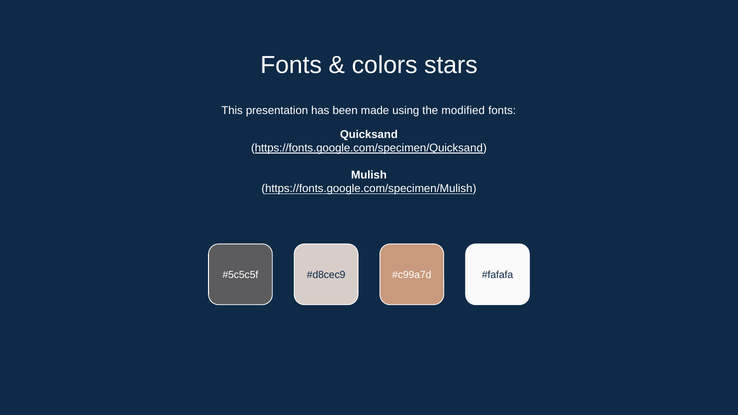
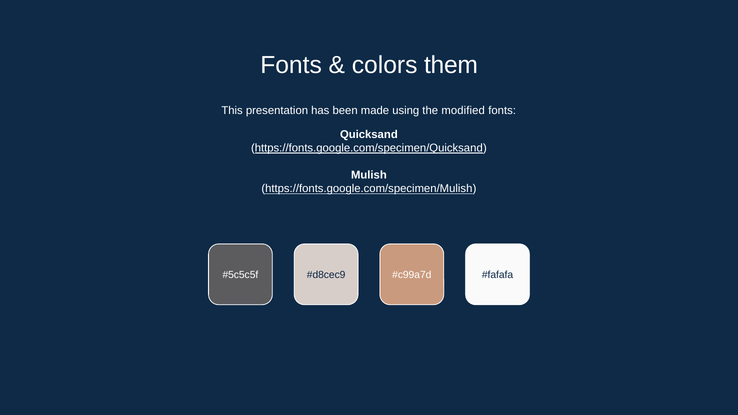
stars: stars -> them
